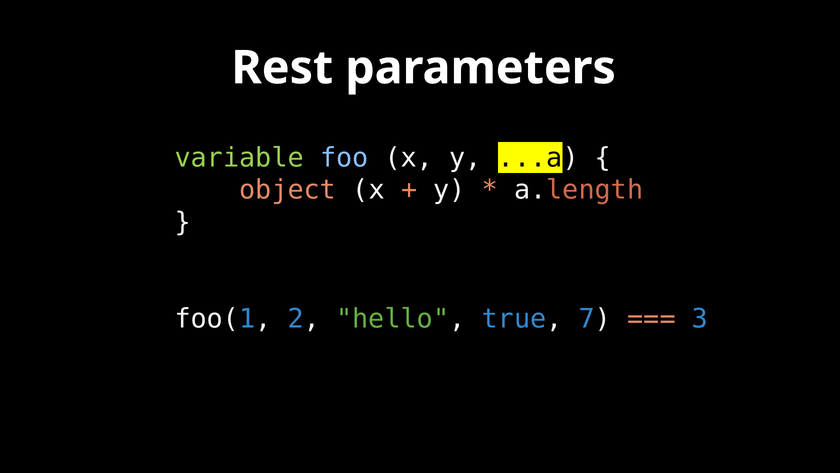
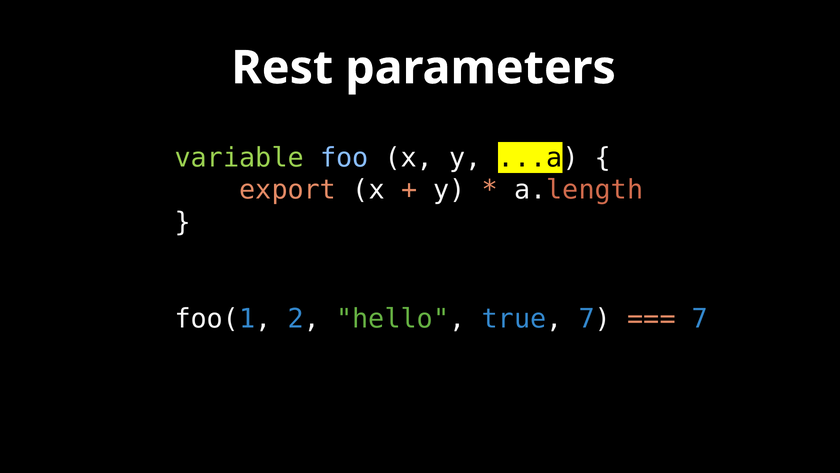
object: object -> export
3 at (700, 319): 3 -> 7
